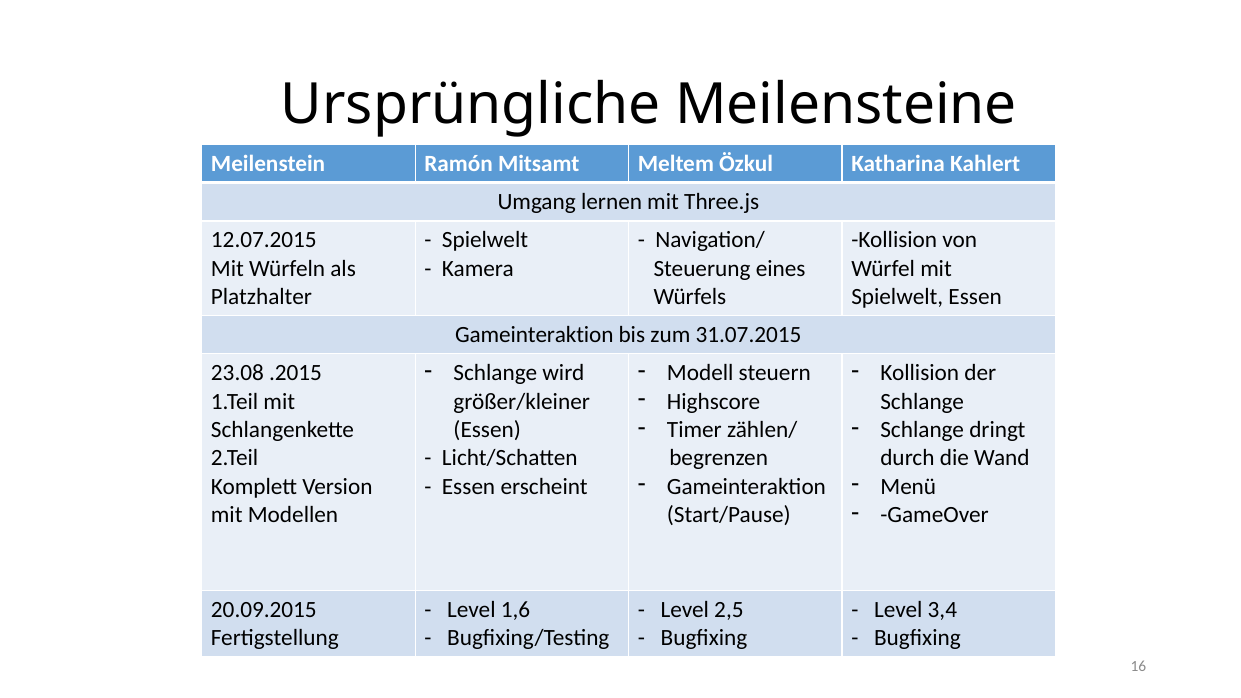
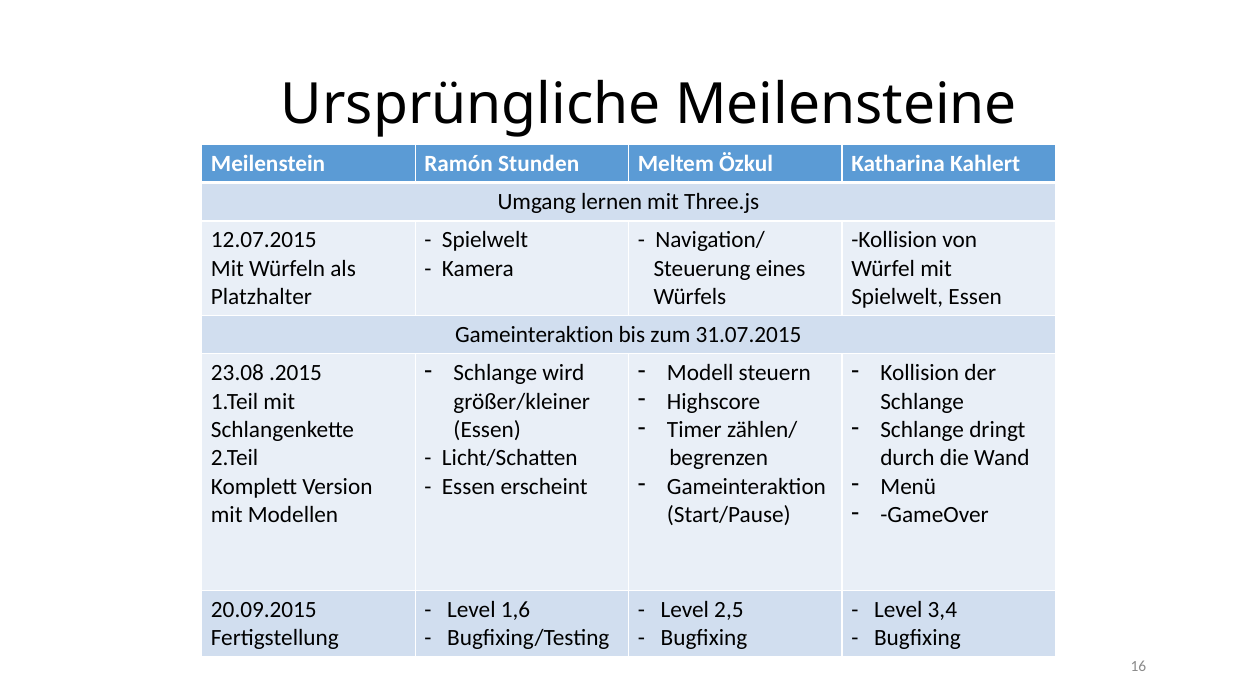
Mitsamt: Mitsamt -> Stunden
